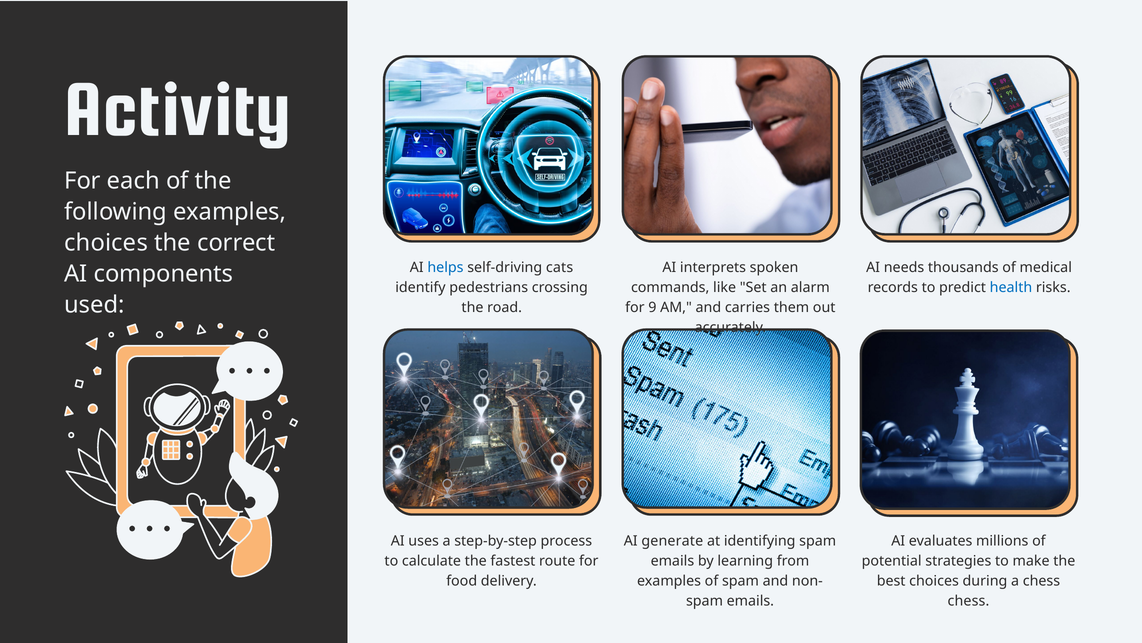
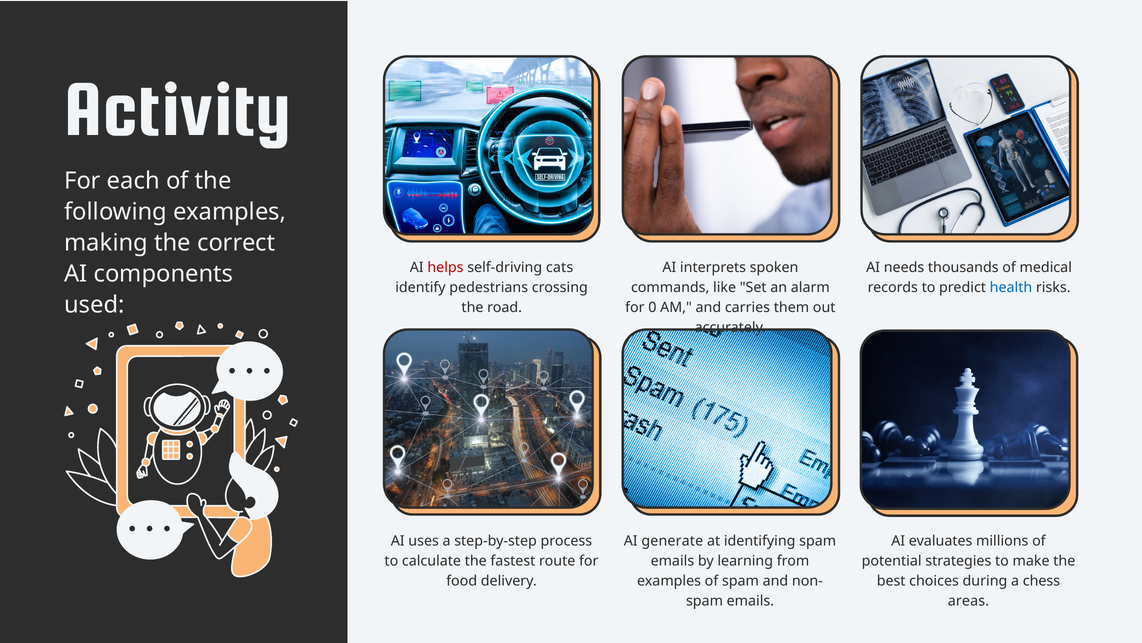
choices at (106, 243): choices -> making
helps colour: blue -> red
9: 9 -> 0
chess at (968, 601): chess -> areas
